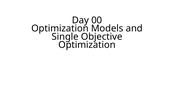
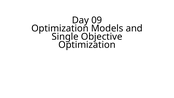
00: 00 -> 09
